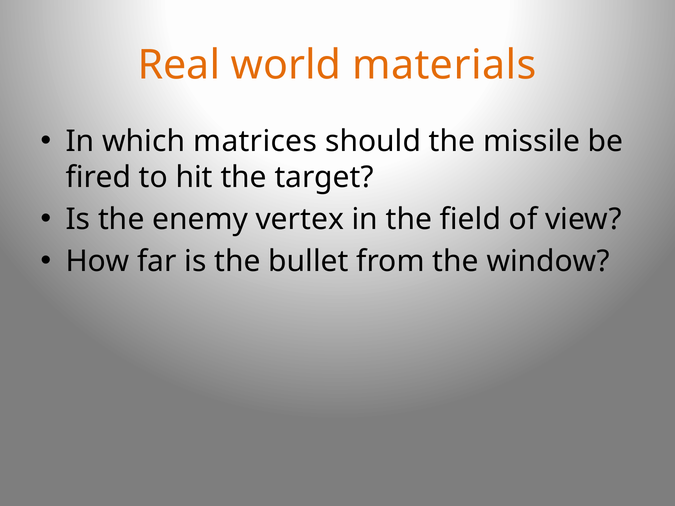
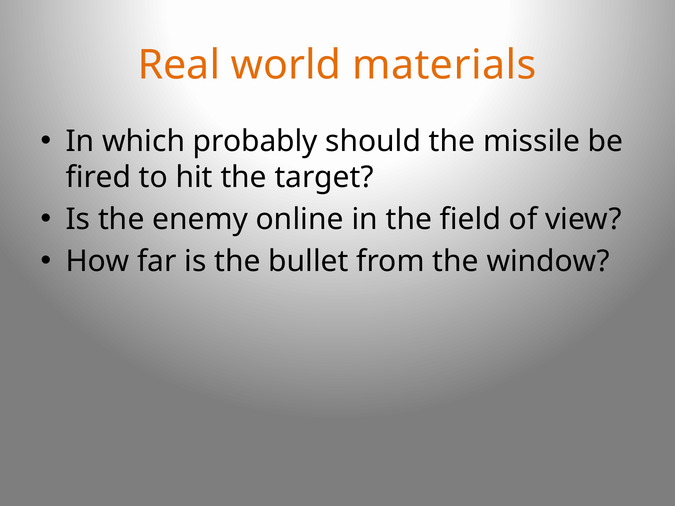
matrices: matrices -> probably
vertex: vertex -> online
